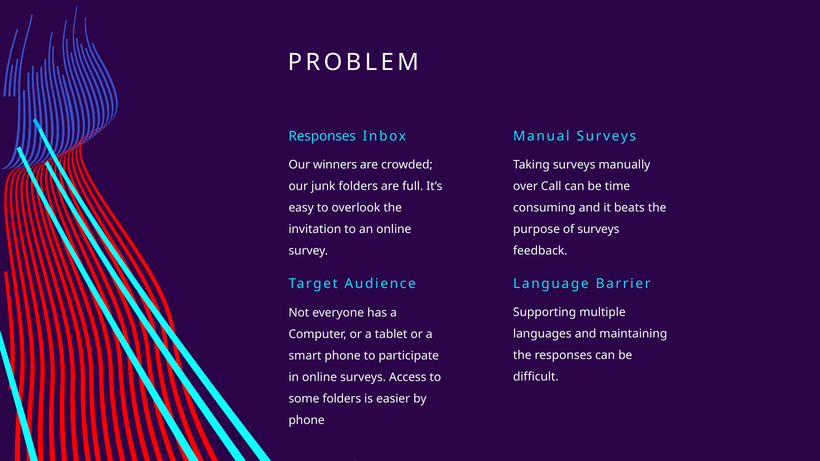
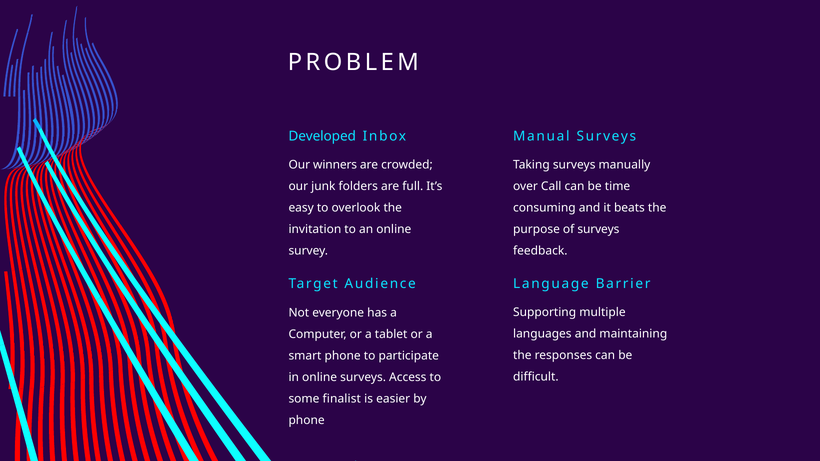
Responses at (322, 136): Responses -> Developed
some folders: folders -> finalist
